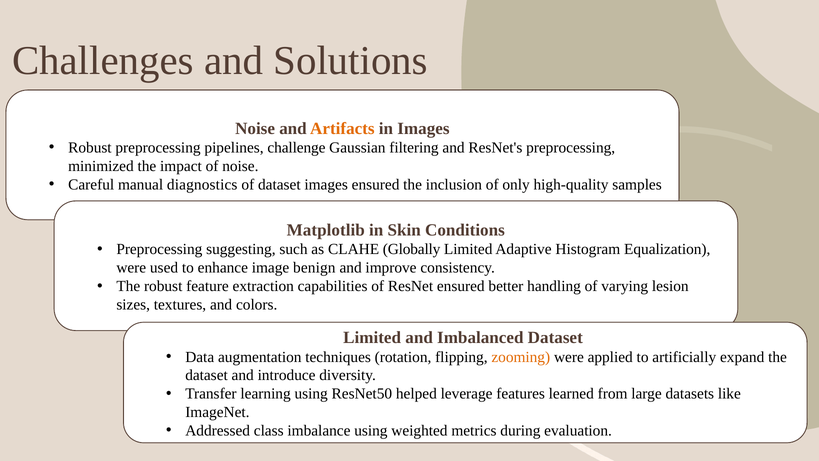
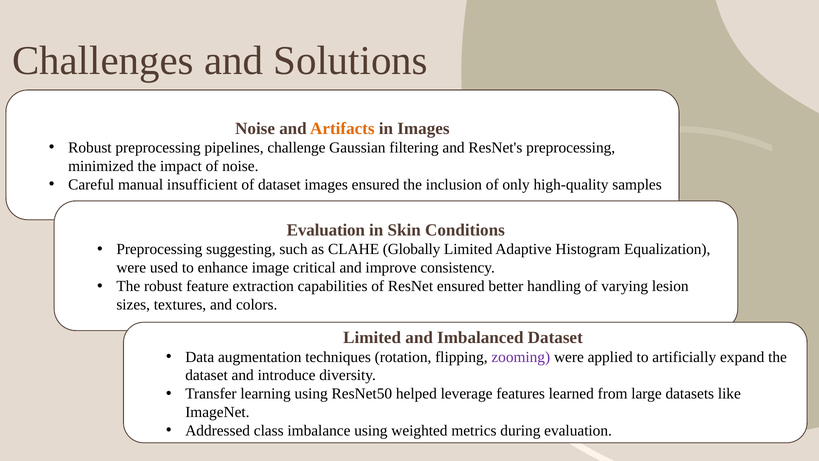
diagnostics: diagnostics -> insufficient
Matplotlib at (326, 230): Matplotlib -> Evaluation
benign: benign -> critical
zooming colour: orange -> purple
